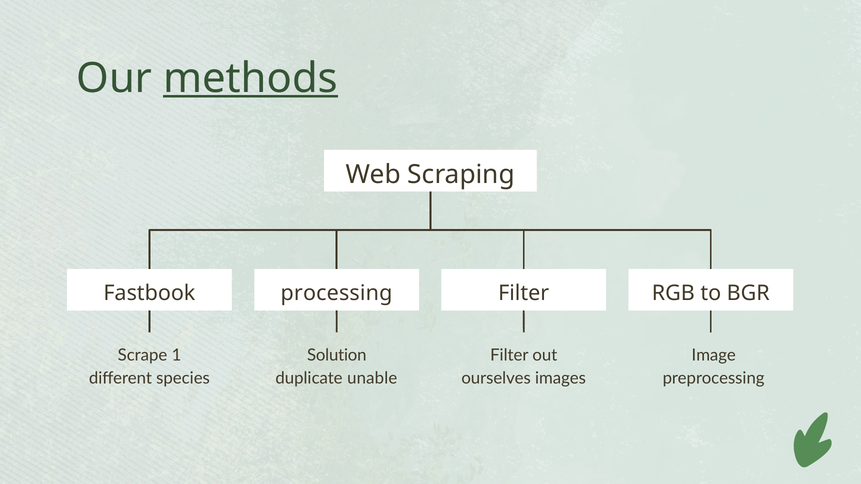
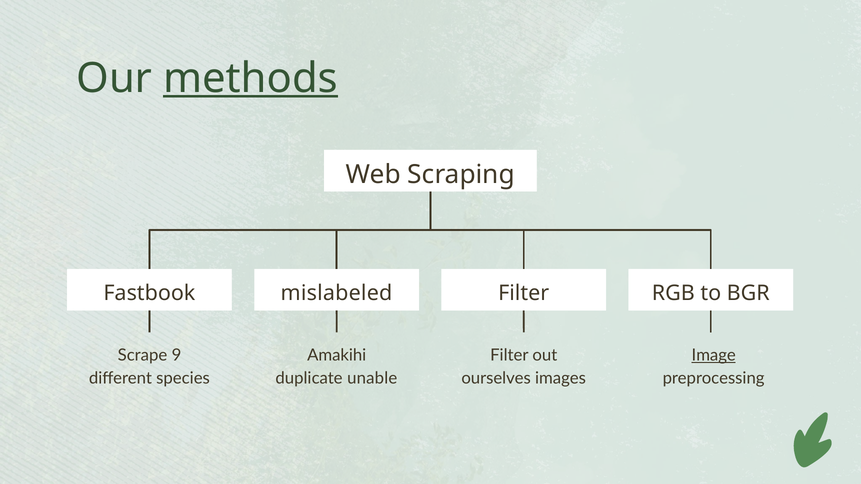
processing: processing -> mislabeled
1: 1 -> 9
Solution: Solution -> Amakihi
Image underline: none -> present
